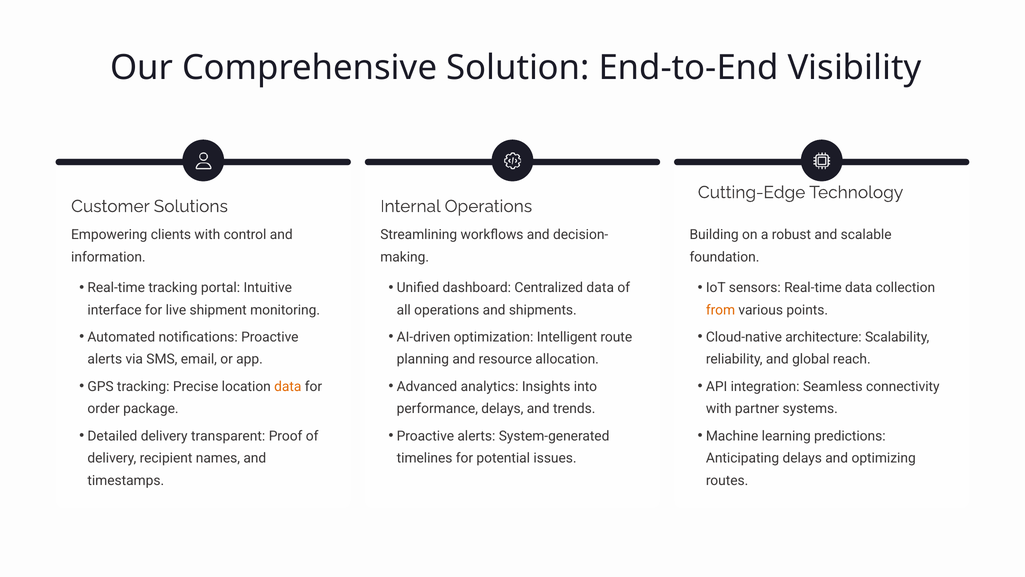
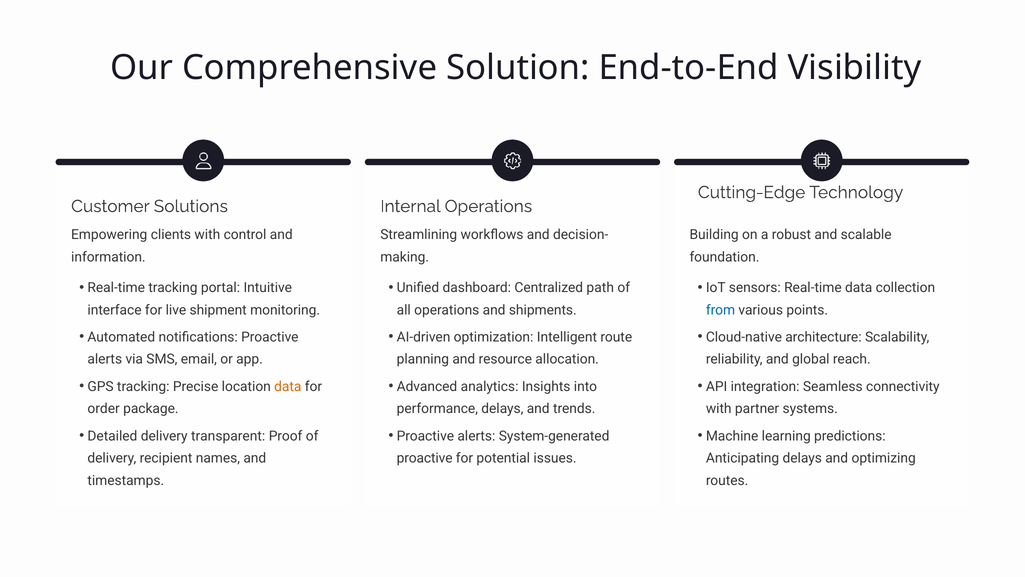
Centralized data: data -> path
from colour: orange -> blue
timelines at (425, 458): timelines -> proactive
